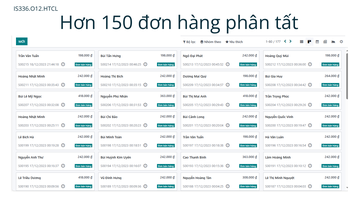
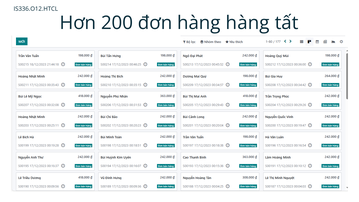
150: 150 -> 200
hàng phân: phân -> hàng
